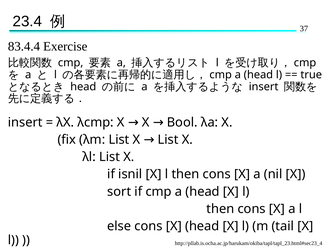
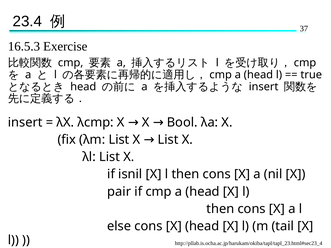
83.4.4: 83.4.4 -> 16.5.3
sort: sort -> pair
